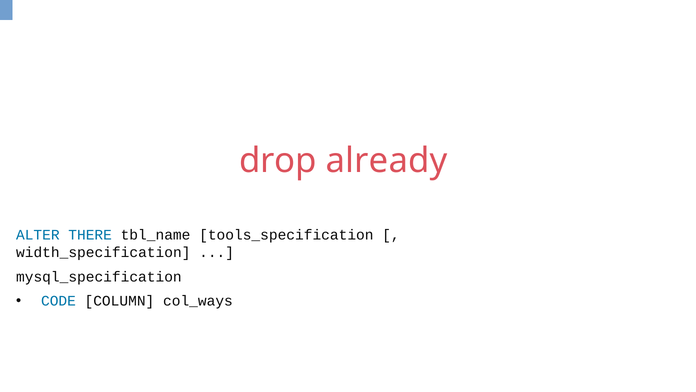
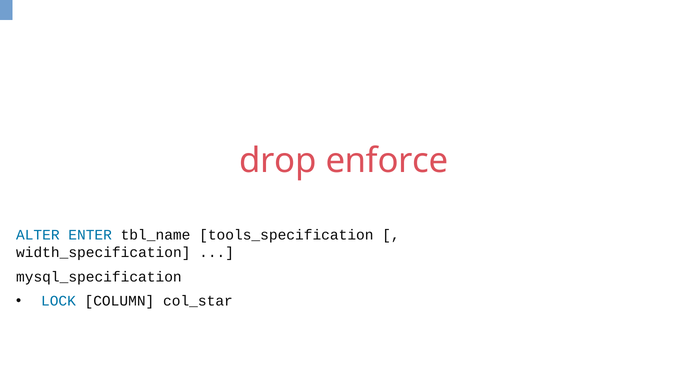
already: already -> enforce
THERE: THERE -> ENTER
CODE: CODE -> LOCK
col_ways: col_ways -> col_star
